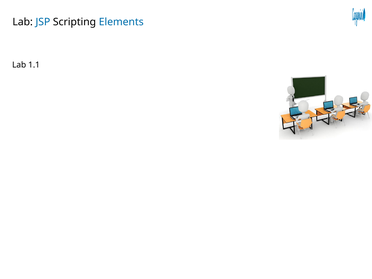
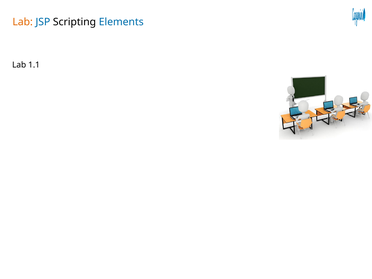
Lab at (23, 22) colour: black -> orange
